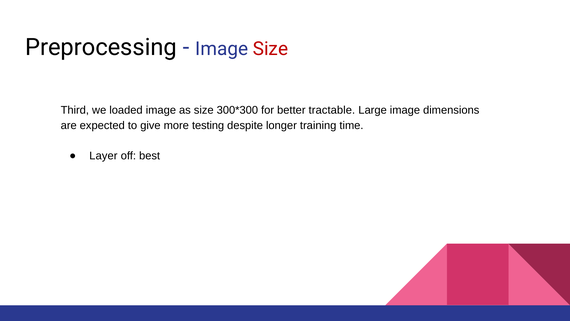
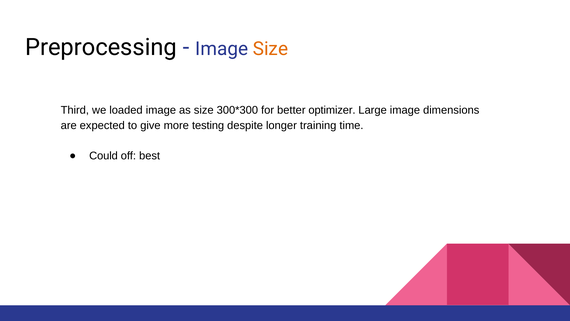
Size at (270, 49) colour: red -> orange
tractable: tractable -> optimizer
Layer: Layer -> Could
